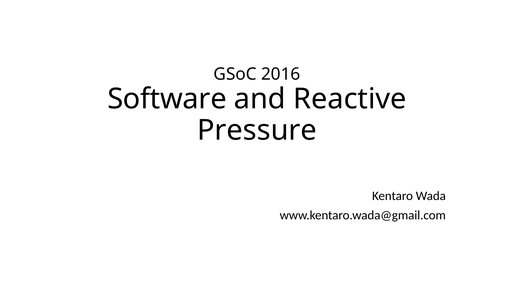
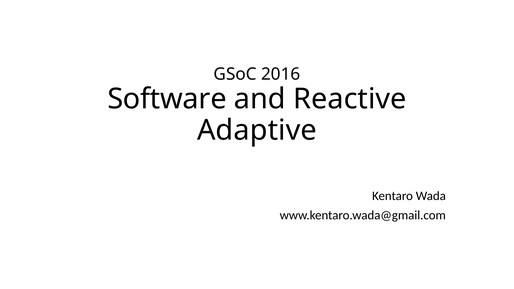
Pressure: Pressure -> Adaptive
